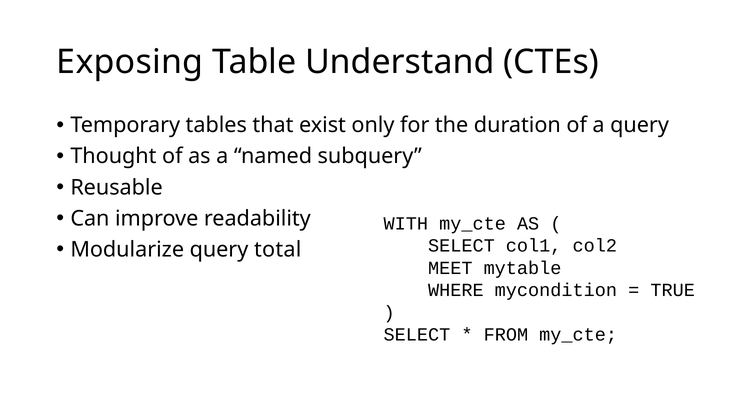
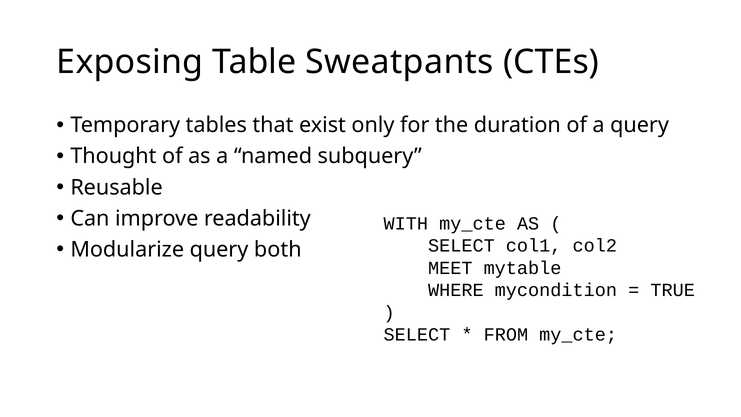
Understand: Understand -> Sweatpants
total: total -> both
